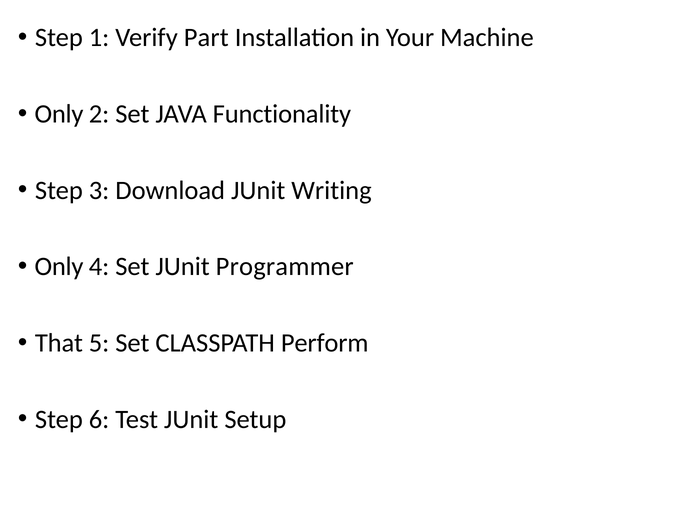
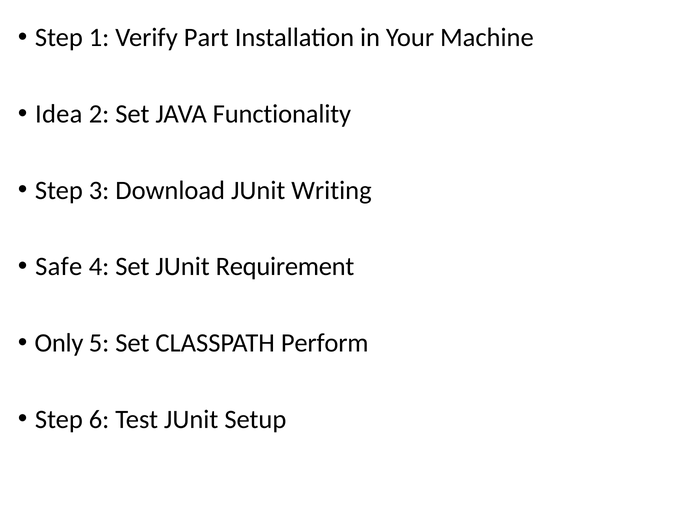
Only at (59, 114): Only -> Idea
Only at (59, 267): Only -> Safe
Programmer: Programmer -> Requirement
That: That -> Only
